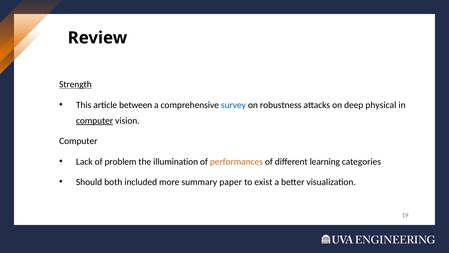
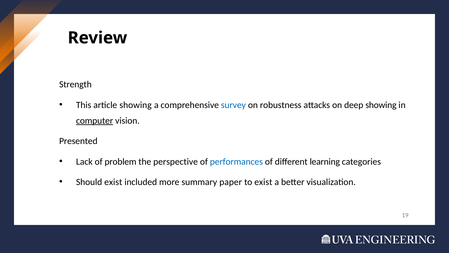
Strength underline: present -> none
article between: between -> showing
deep physical: physical -> showing
Computer at (78, 141): Computer -> Presented
illumination: illumination -> perspective
performances colour: orange -> blue
Should both: both -> exist
